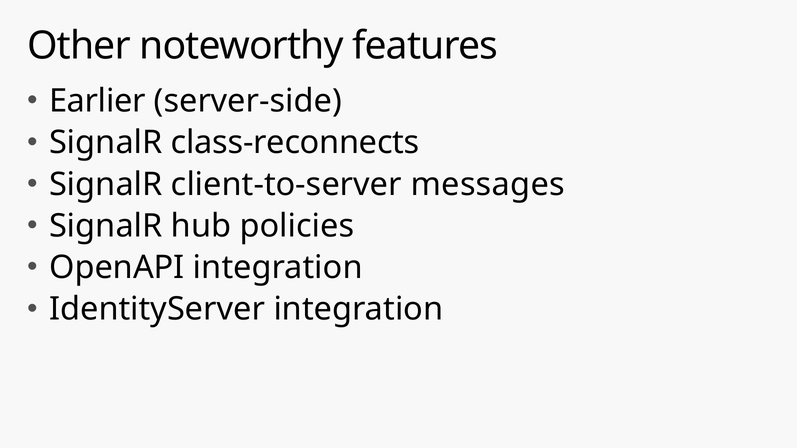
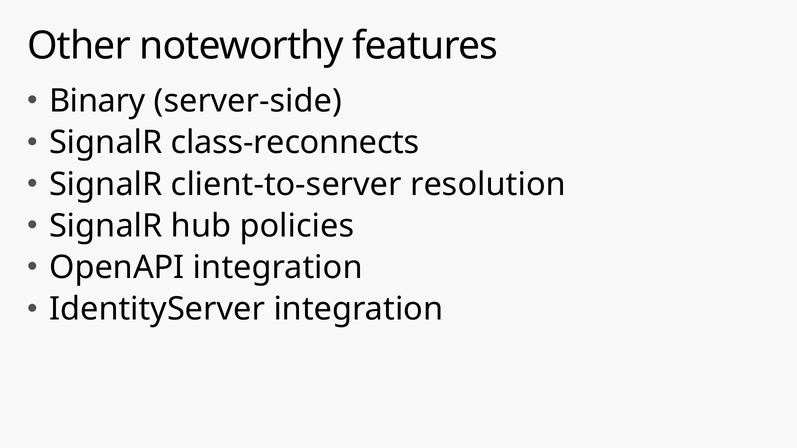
Earlier: Earlier -> Binary
messages: messages -> resolution
